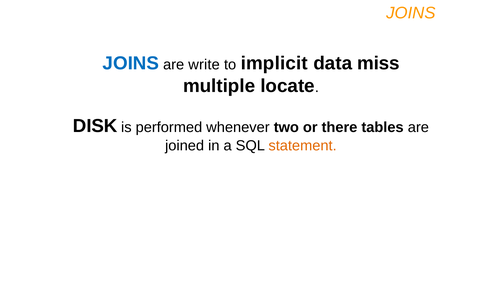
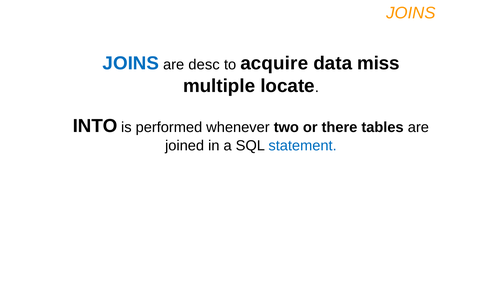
write: write -> desc
implicit: implicit -> acquire
DISK: DISK -> INTO
statement colour: orange -> blue
